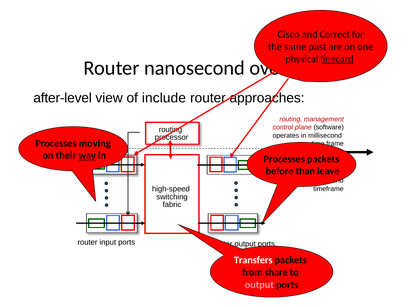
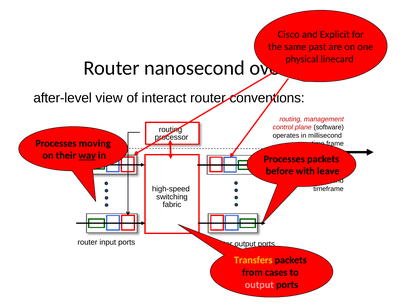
Correct: Correct -> Explicit
linecard underline: present -> none
include: include -> interact
approaches: approaches -> conventions
than: than -> with
Transfers colour: white -> yellow
share: share -> cases
